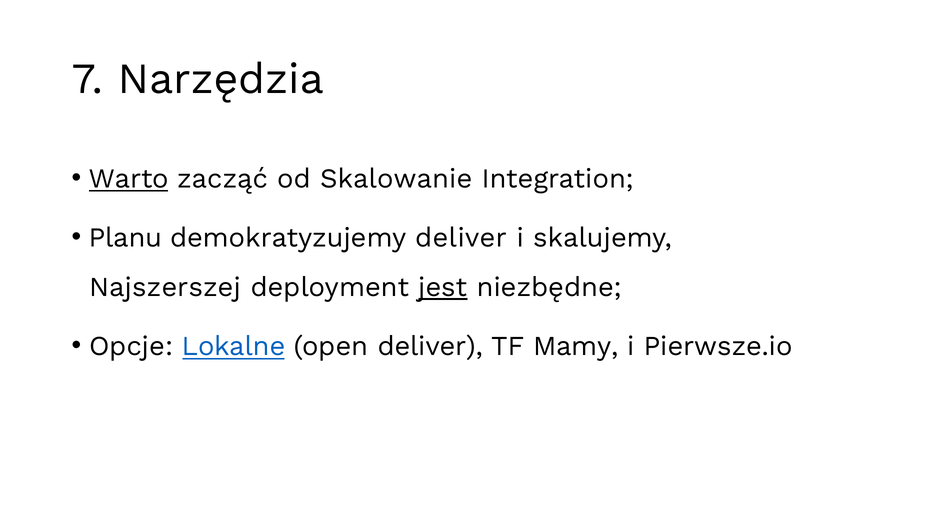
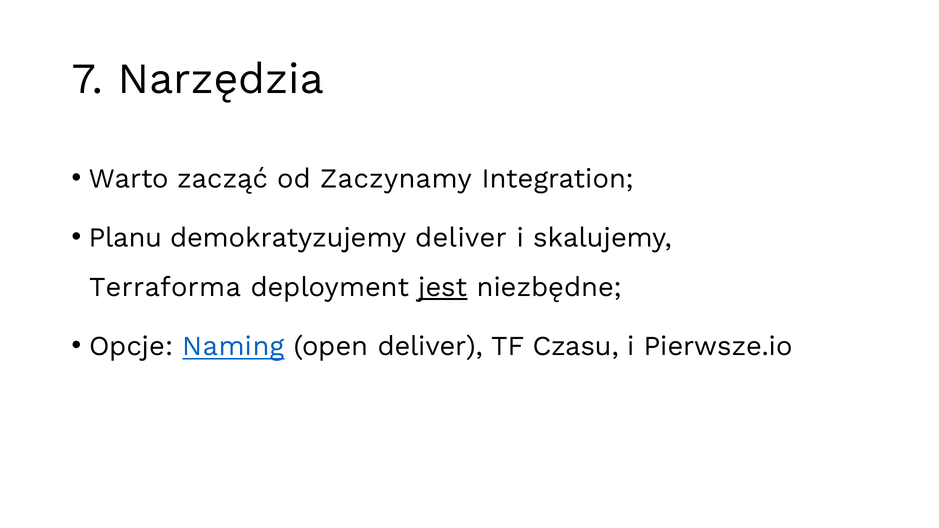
Warto underline: present -> none
Skalowanie: Skalowanie -> Zaczynamy
Najszerszej: Najszerszej -> Terraforma
Lokalne: Lokalne -> Naming
Mamy: Mamy -> Czasu
